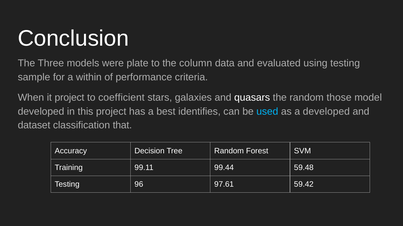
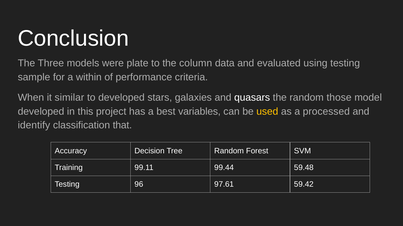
it project: project -> similar
to coefficient: coefficient -> developed
identifies: identifies -> variables
used colour: light blue -> yellow
a developed: developed -> processed
dataset: dataset -> identify
